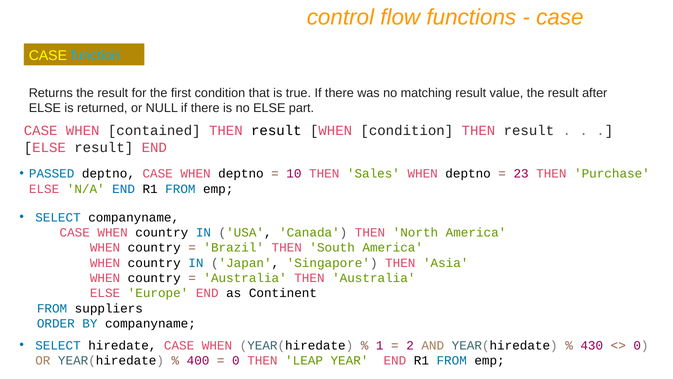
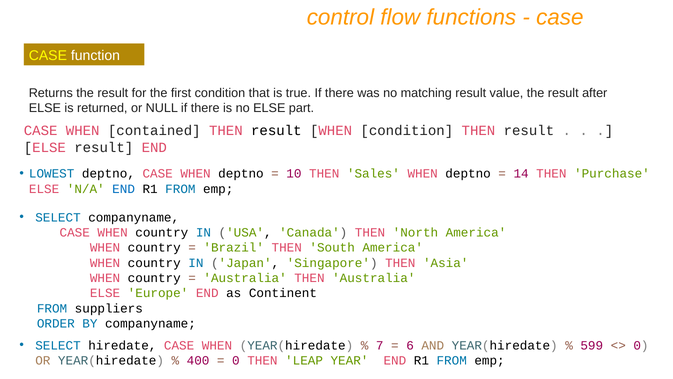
function colour: light blue -> white
PASSED: PASSED -> LOWEST
23: 23 -> 14
1: 1 -> 7
2: 2 -> 6
430: 430 -> 599
